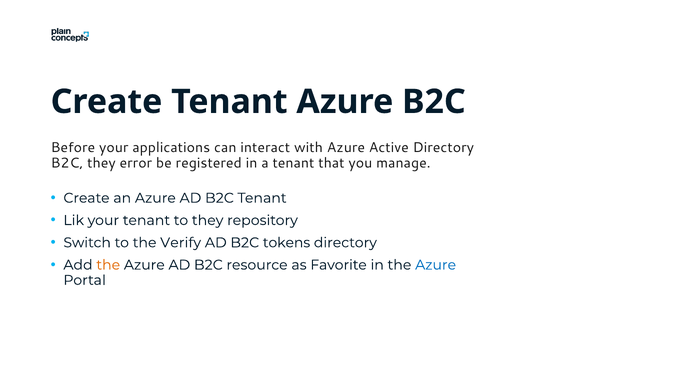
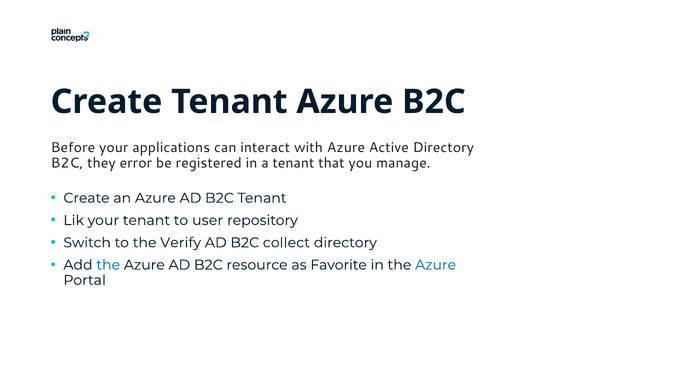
to they: they -> user
tokens: tokens -> collect
the at (108, 265) colour: orange -> blue
